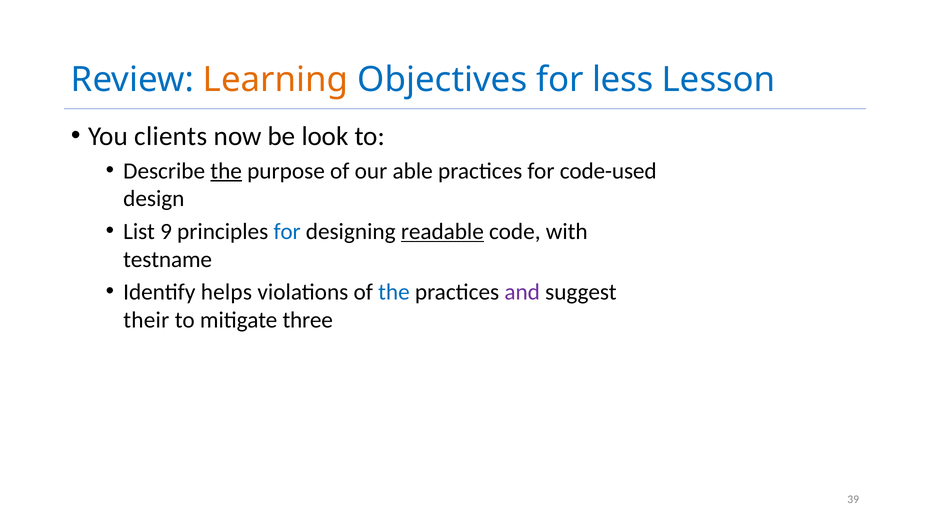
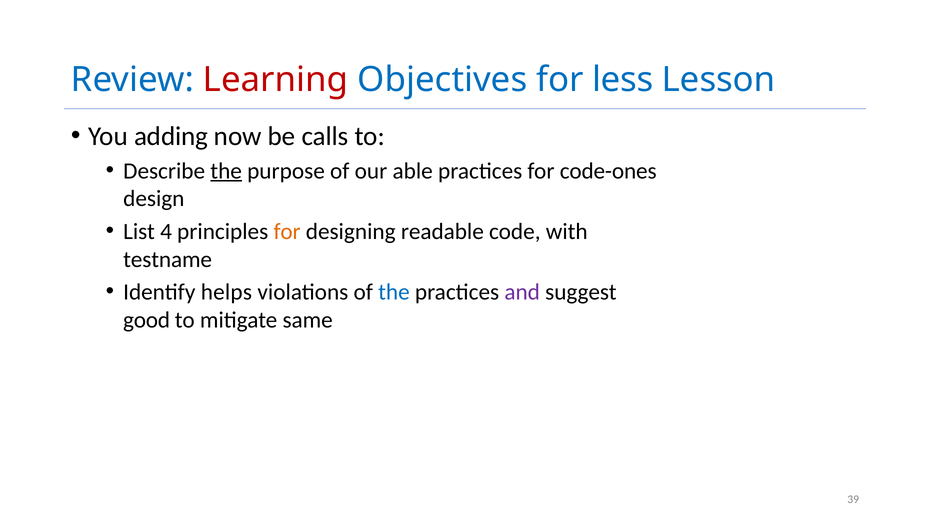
Learning colour: orange -> red
clients: clients -> adding
look: look -> calls
code-used: code-used -> code-ones
9: 9 -> 4
for at (287, 232) colour: blue -> orange
readable underline: present -> none
their: their -> good
three: three -> same
